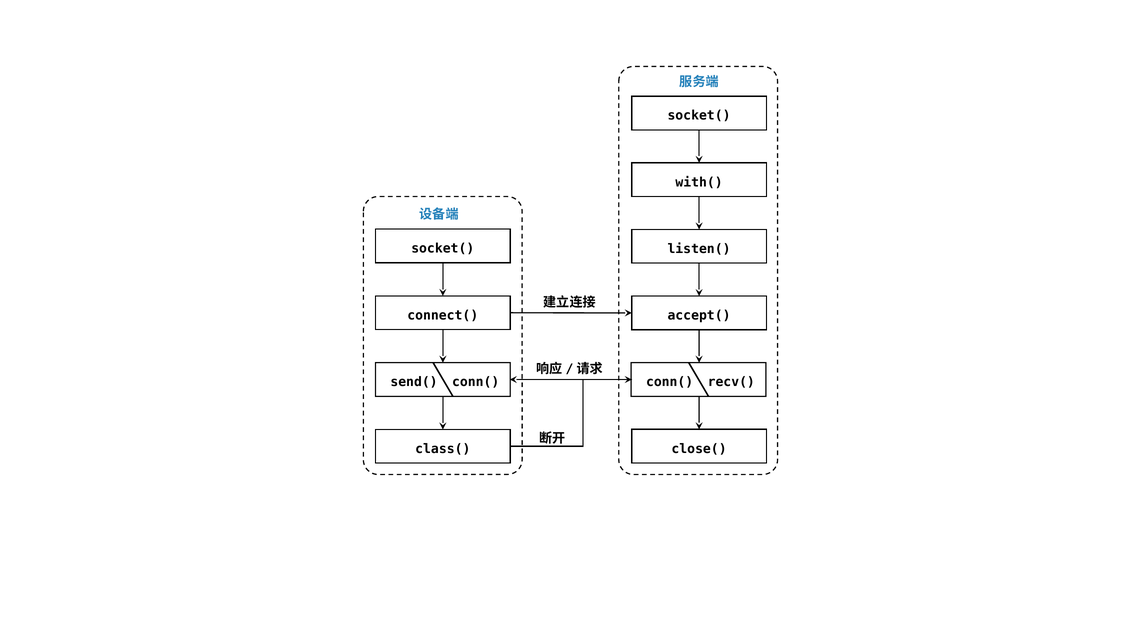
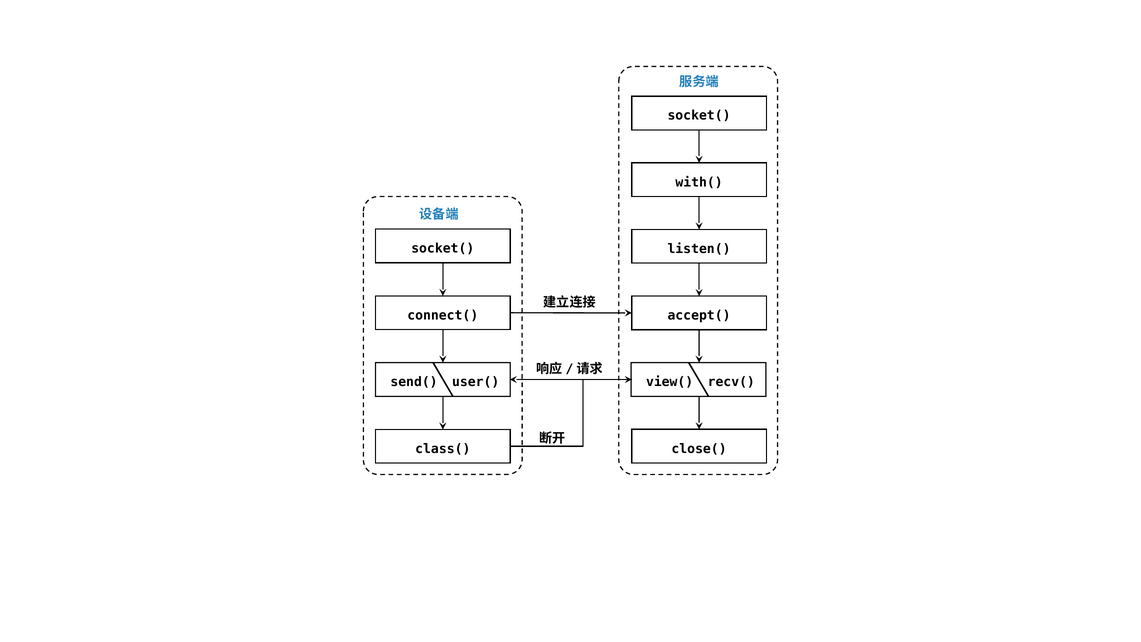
send( conn(: conn( -> user(
conn( at (670, 382): conn( -> view(
